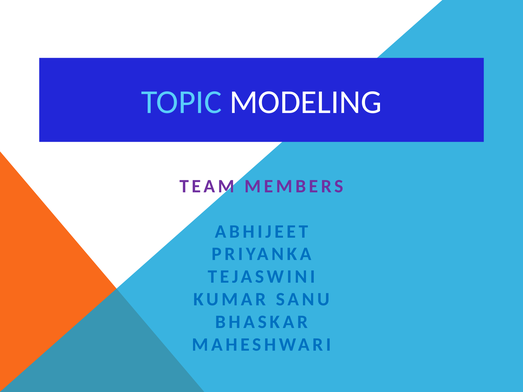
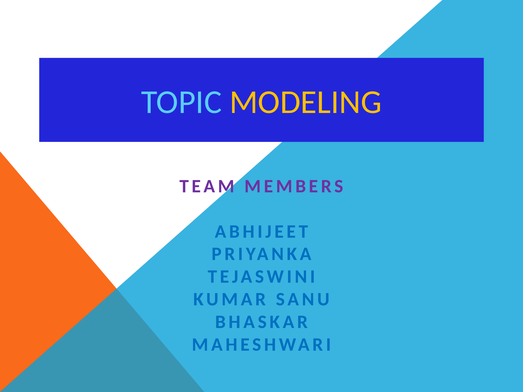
MODELING colour: white -> yellow
